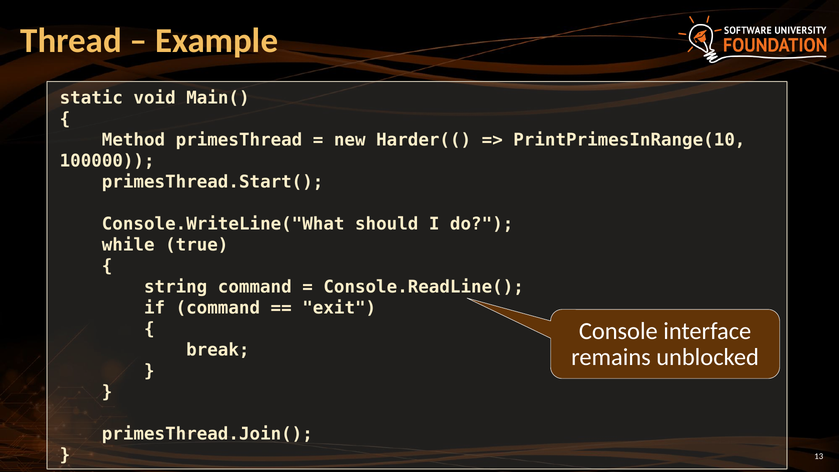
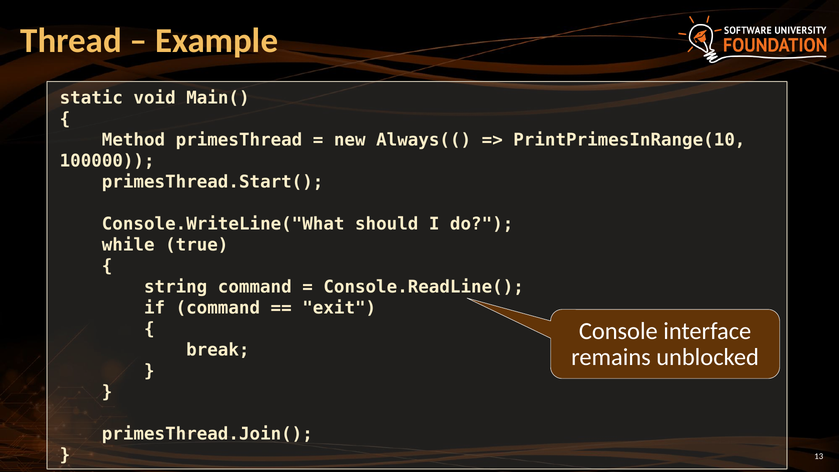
Harder((: Harder(( -> Always((
